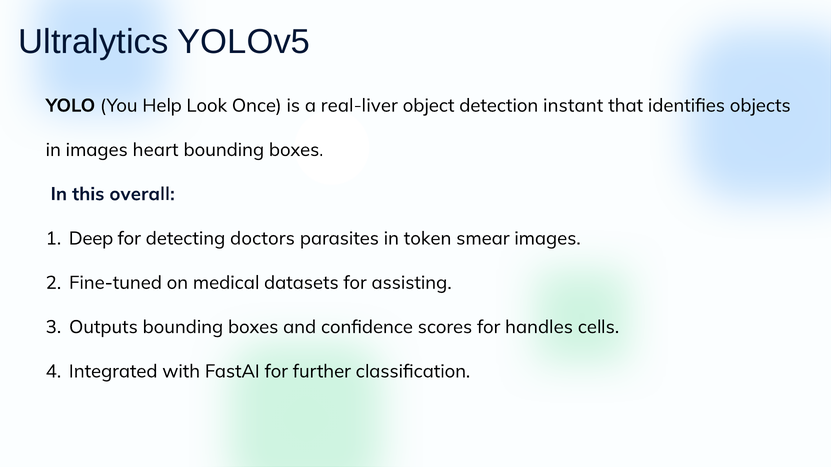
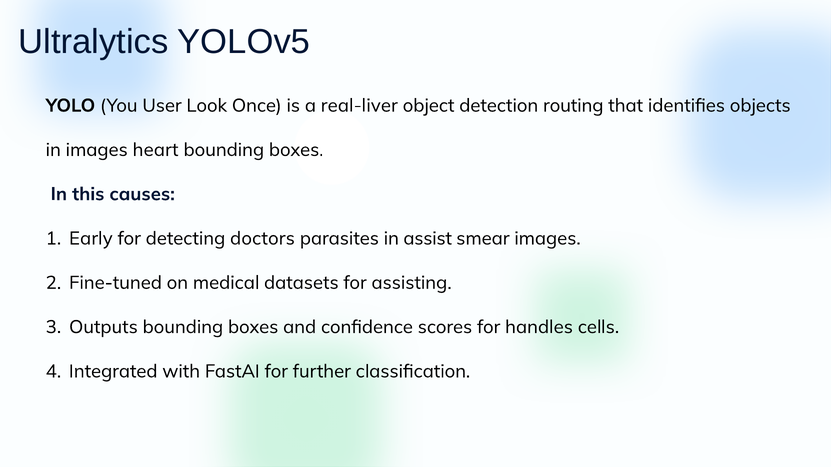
Help: Help -> User
instant: instant -> routing
overall: overall -> causes
Deep: Deep -> Early
token: token -> assist
